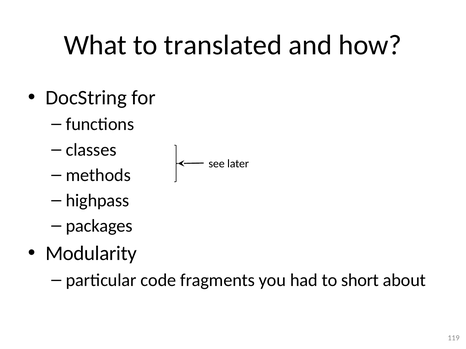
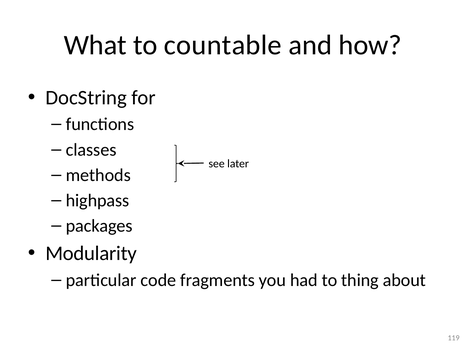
translated: translated -> countable
short: short -> thing
